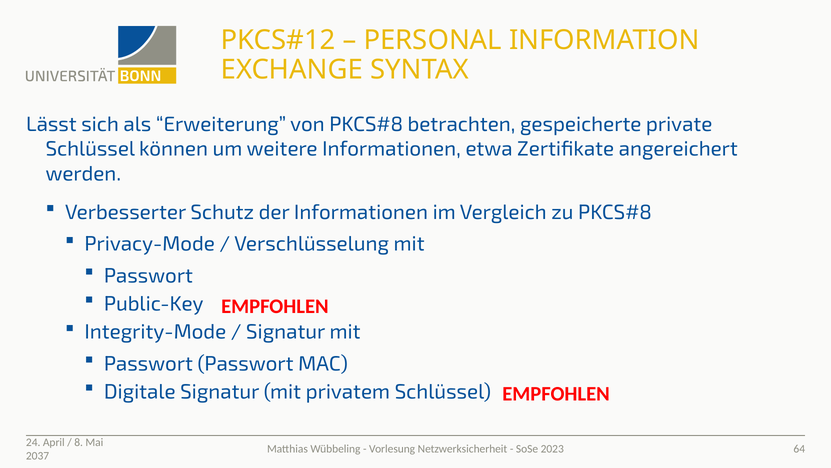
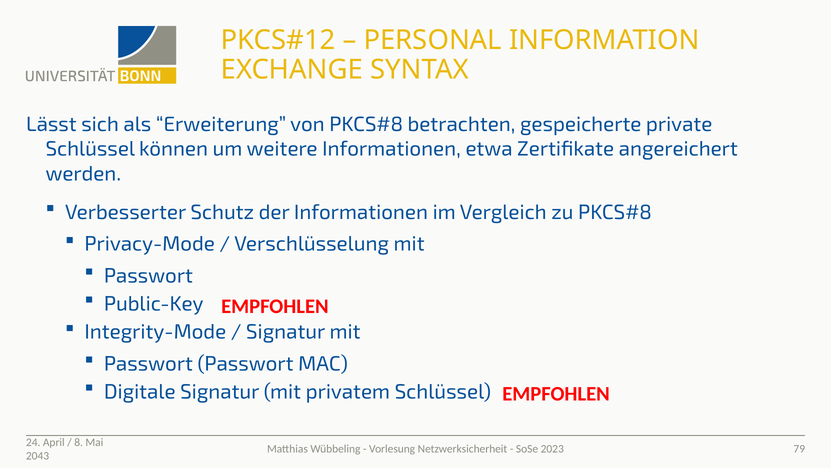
64: 64 -> 79
2037: 2037 -> 2043
